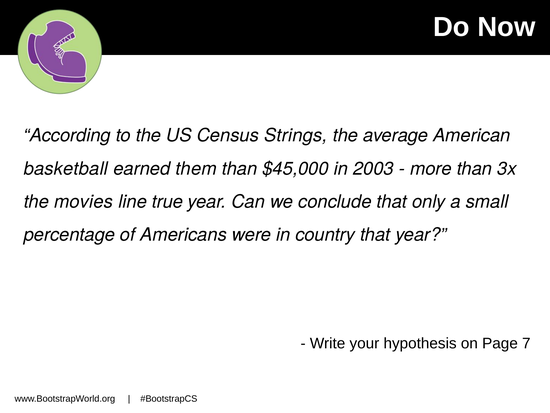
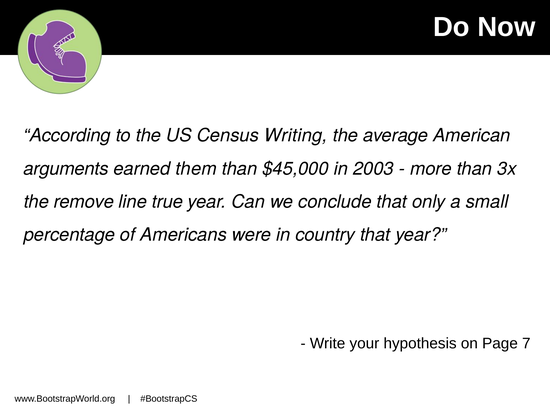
Strings: Strings -> Writing
basketball: basketball -> arguments
movies: movies -> remove
